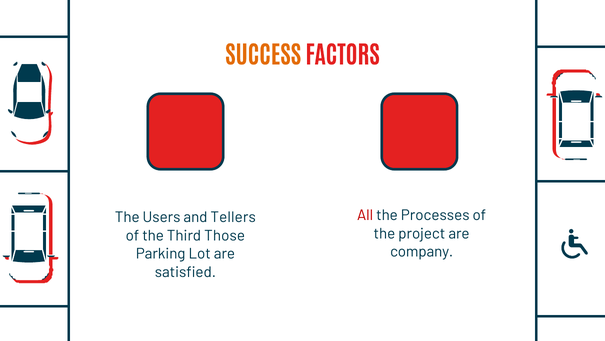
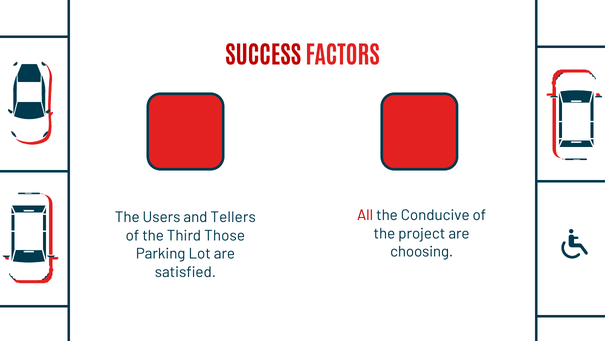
SUCCESS colour: orange -> red
Processes: Processes -> Conducive
company: company -> choosing
